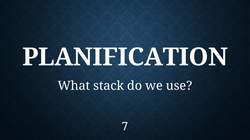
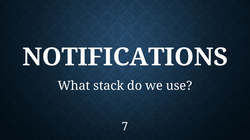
PLANIFICATION: PLANIFICATION -> NOTIFICATIONS
